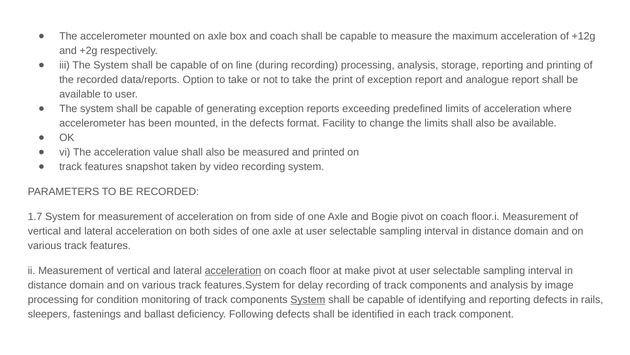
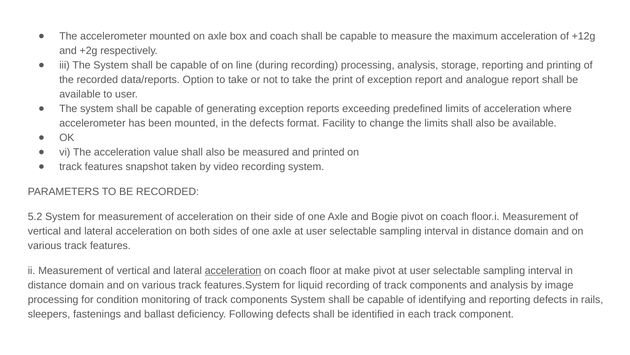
1.7: 1.7 -> 5.2
from: from -> their
delay: delay -> liquid
System at (308, 299) underline: present -> none
